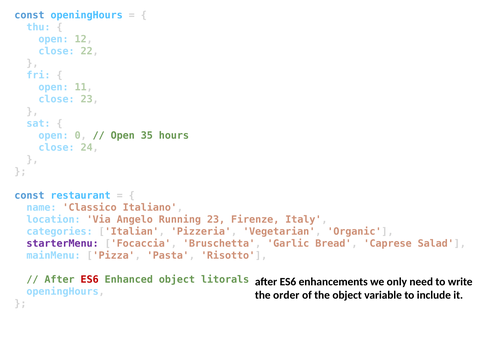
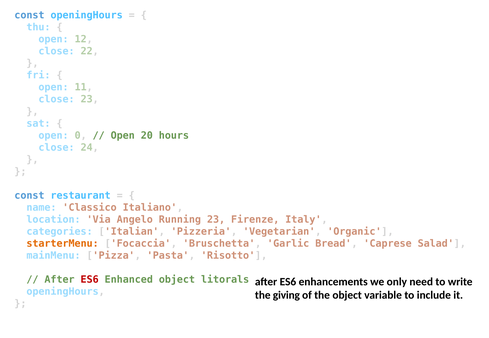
35: 35 -> 20
starterMenu colour: purple -> orange
order: order -> giving
